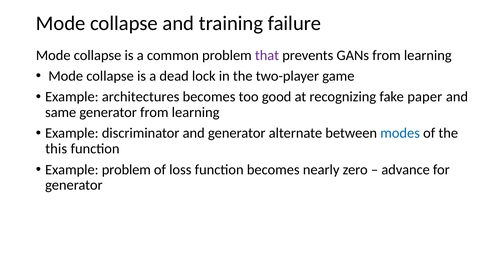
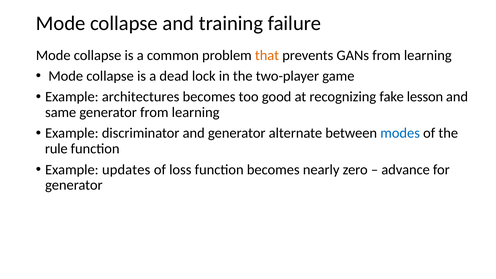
that colour: purple -> orange
paper: paper -> lesson
this: this -> rule
Example problem: problem -> updates
